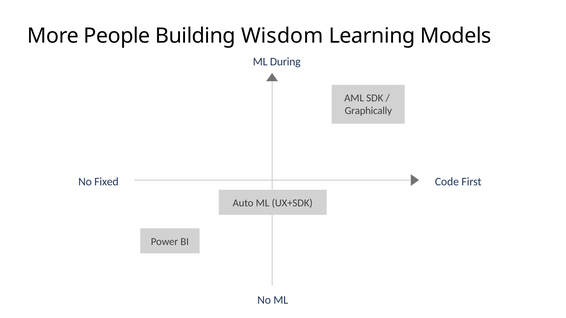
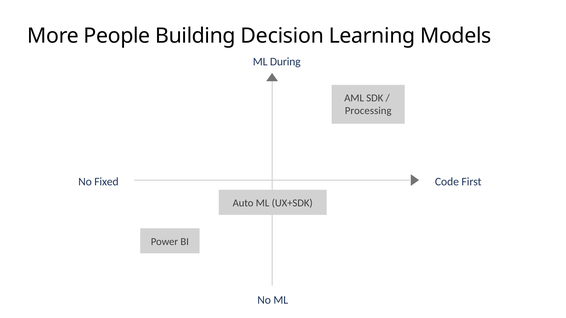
Wisdom: Wisdom -> Decision
Graphically: Graphically -> Processing
